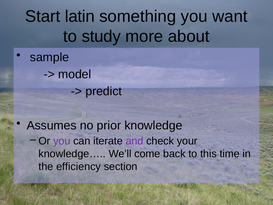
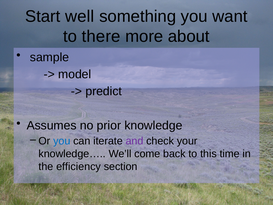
latin: latin -> well
study: study -> there
you at (62, 141) colour: purple -> blue
